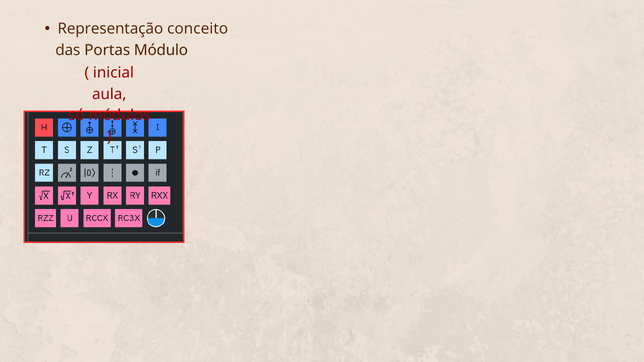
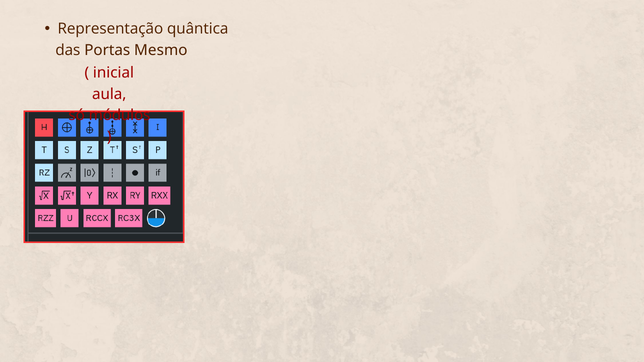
conceito: conceito -> quântica
Módulo: Módulo -> Mesmo
